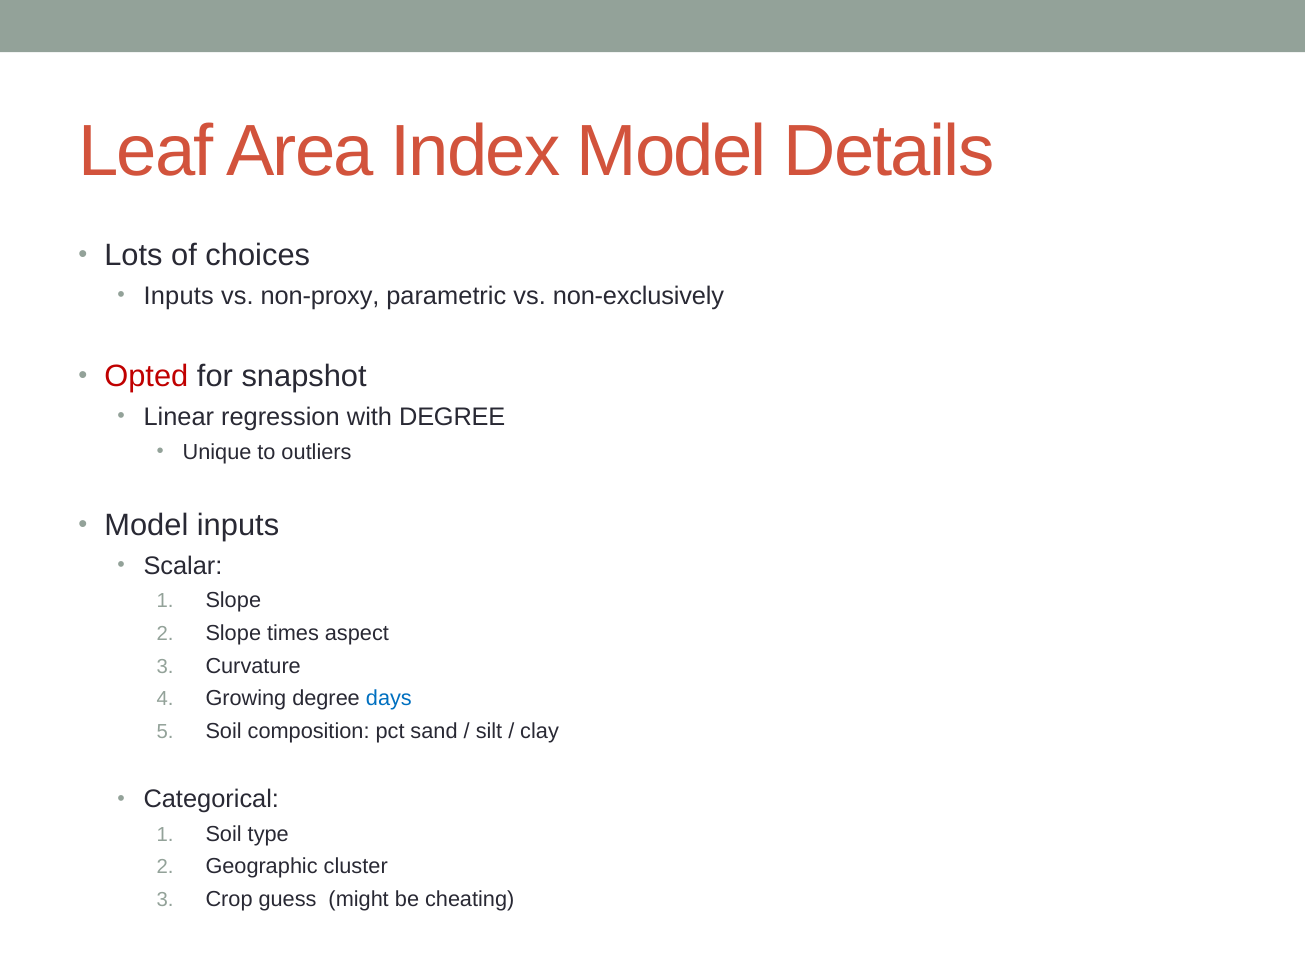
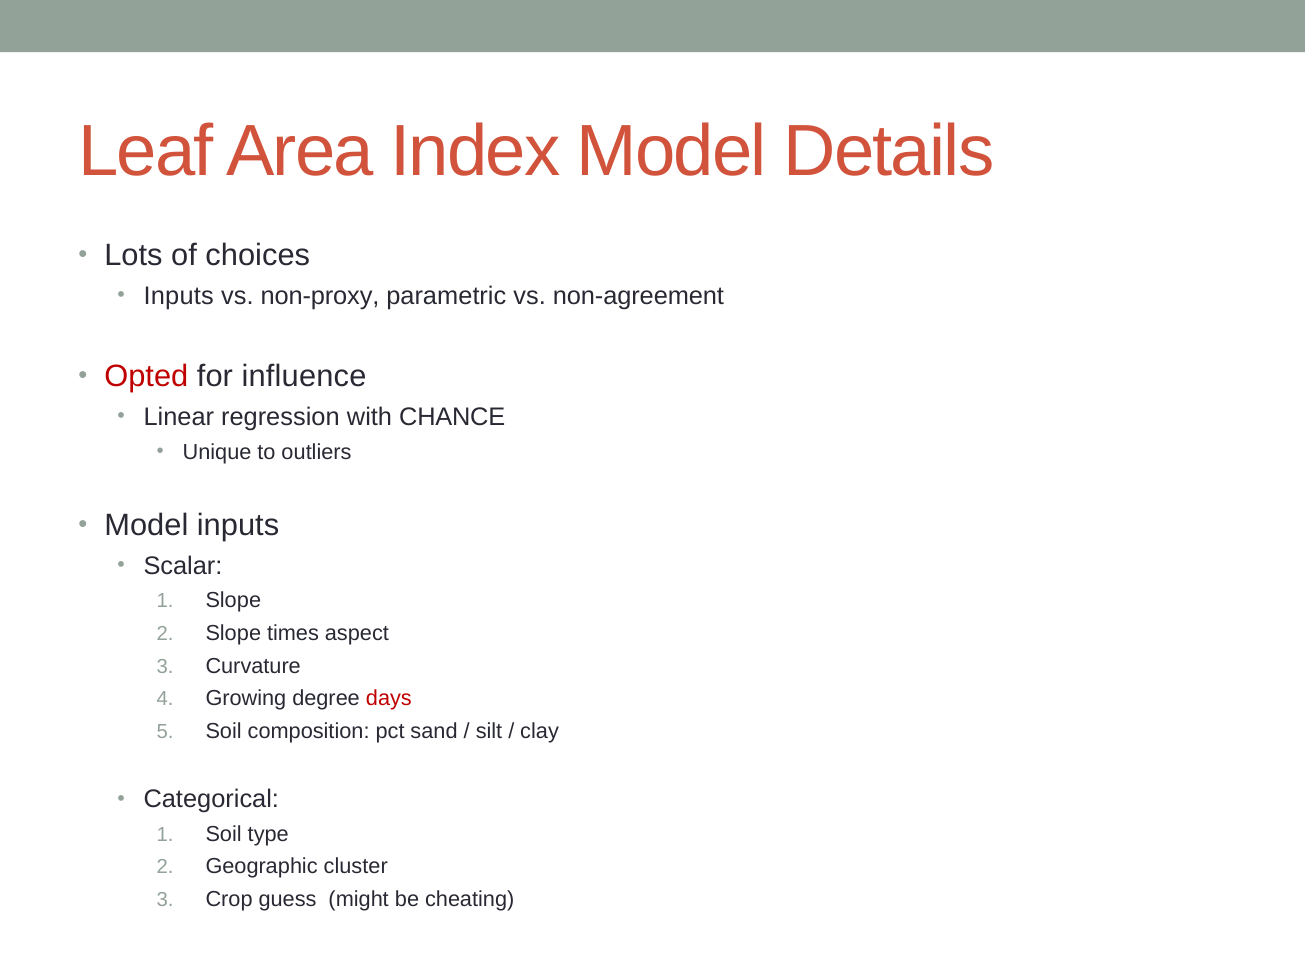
non-exclusively: non-exclusively -> non-agreement
snapshot: snapshot -> influence
with DEGREE: DEGREE -> CHANCE
days colour: blue -> red
